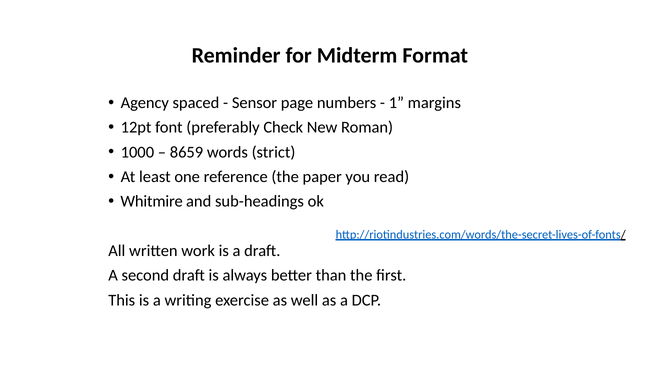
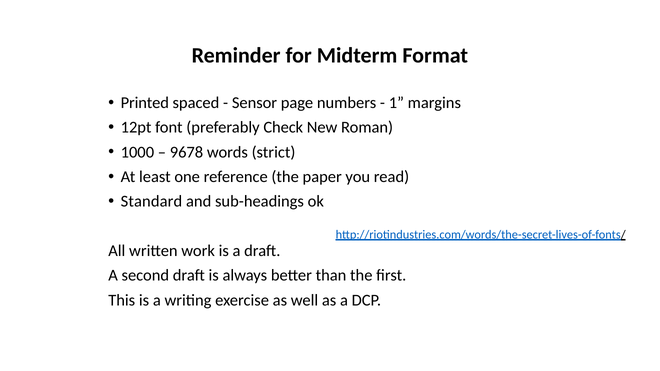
Agency: Agency -> Printed
8659: 8659 -> 9678
Whitmire: Whitmire -> Standard
